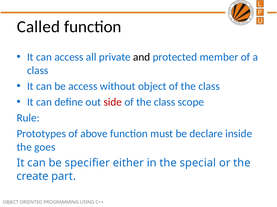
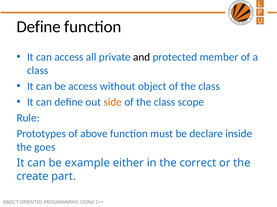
Called at (38, 27): Called -> Define
side colour: red -> orange
specifier: specifier -> example
special: special -> correct
